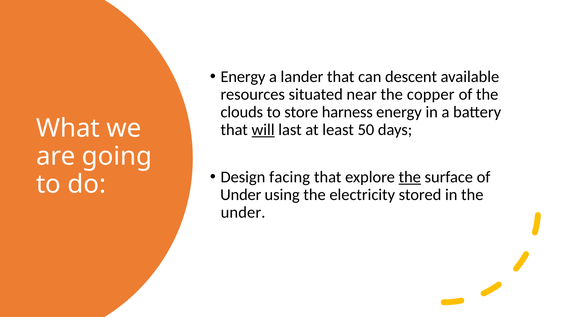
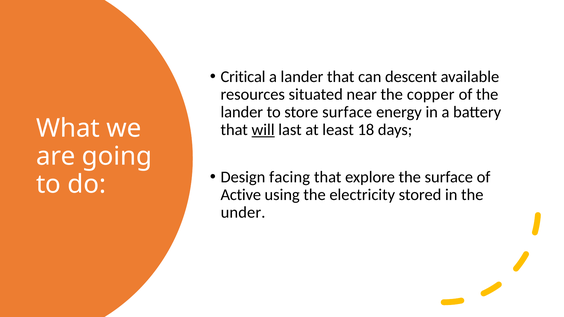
Energy at (243, 77): Energy -> Critical
clouds at (242, 112): clouds -> lander
store harness: harness -> surface
50: 50 -> 18
the at (410, 177) underline: present -> none
Under at (241, 195): Under -> Active
